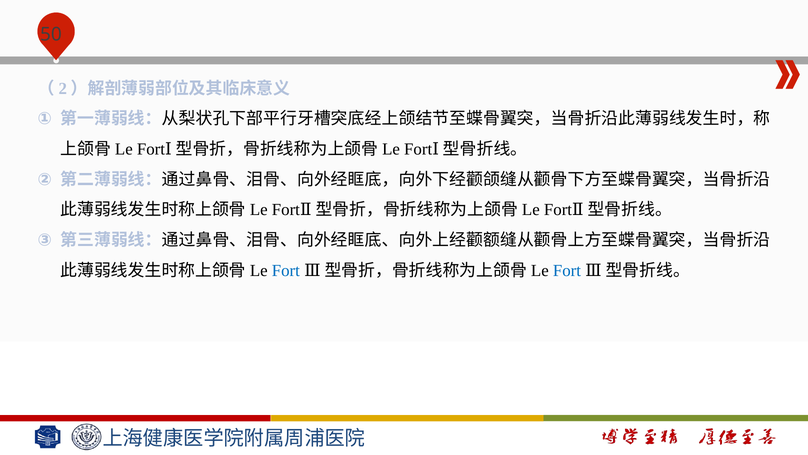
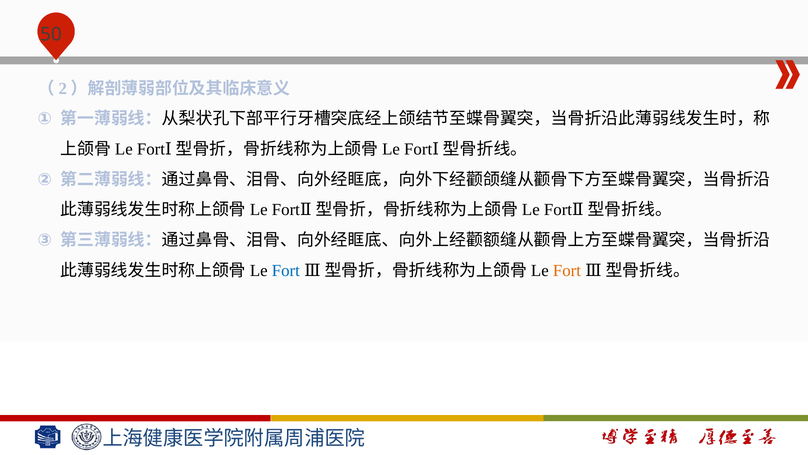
Fort at (567, 270) colour: blue -> orange
